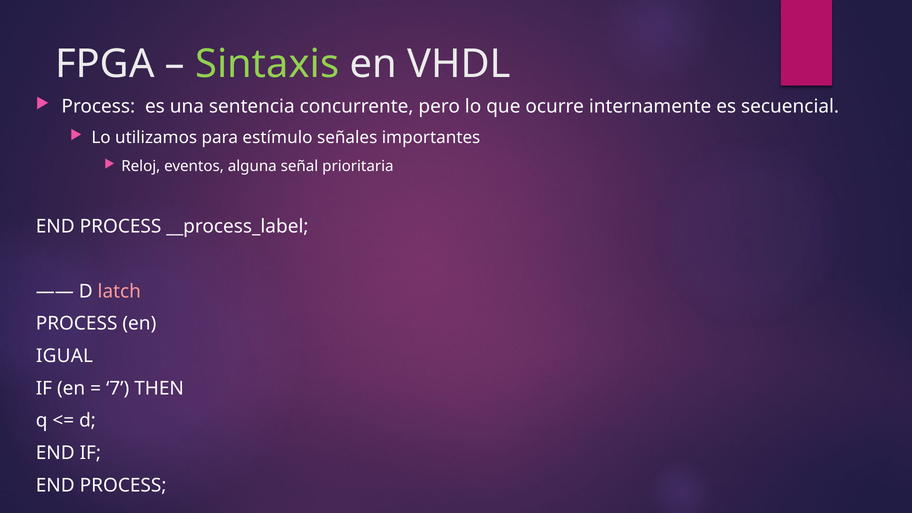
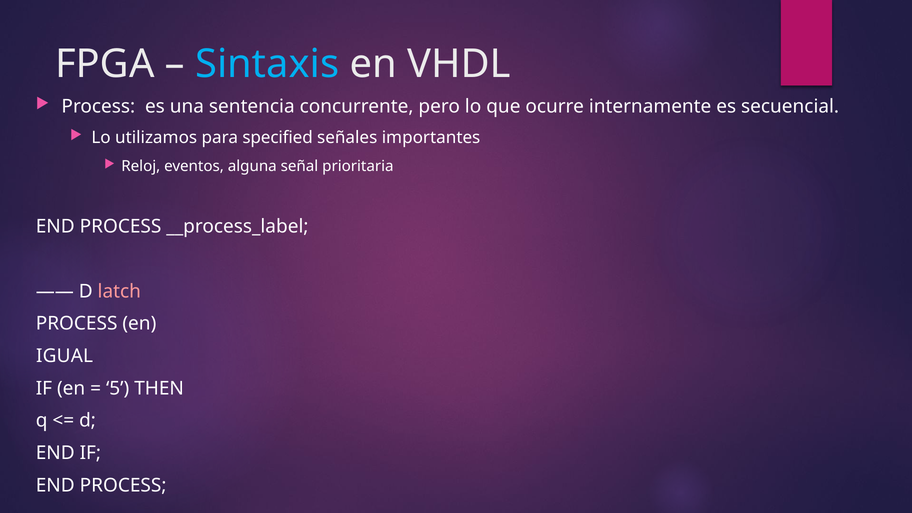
Sintaxis colour: light green -> light blue
estímulo: estímulo -> specified
7: 7 -> 5
